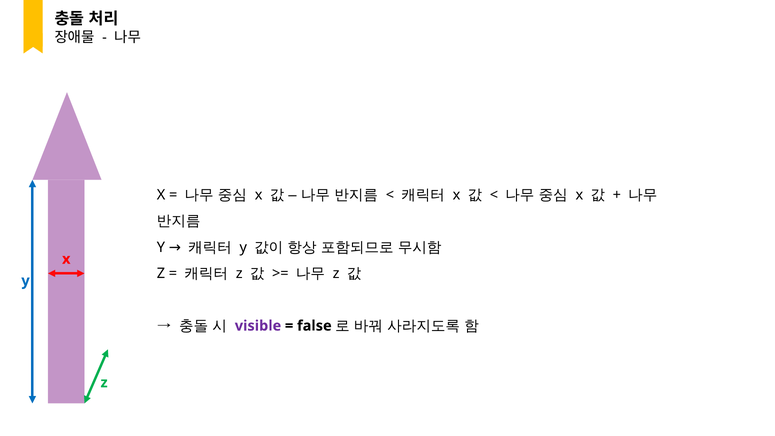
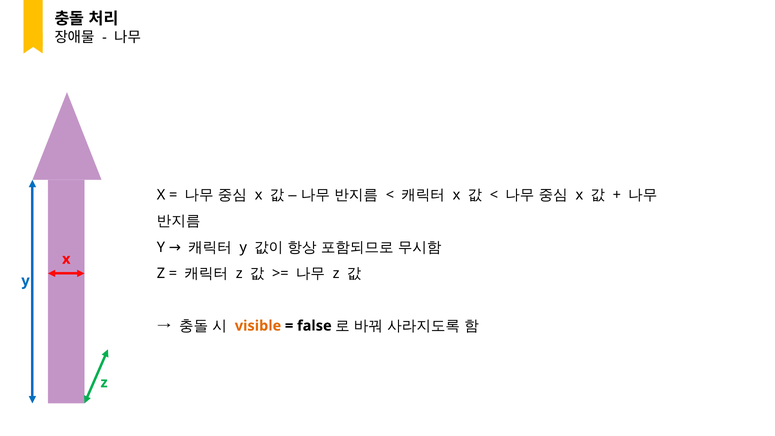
visible colour: purple -> orange
